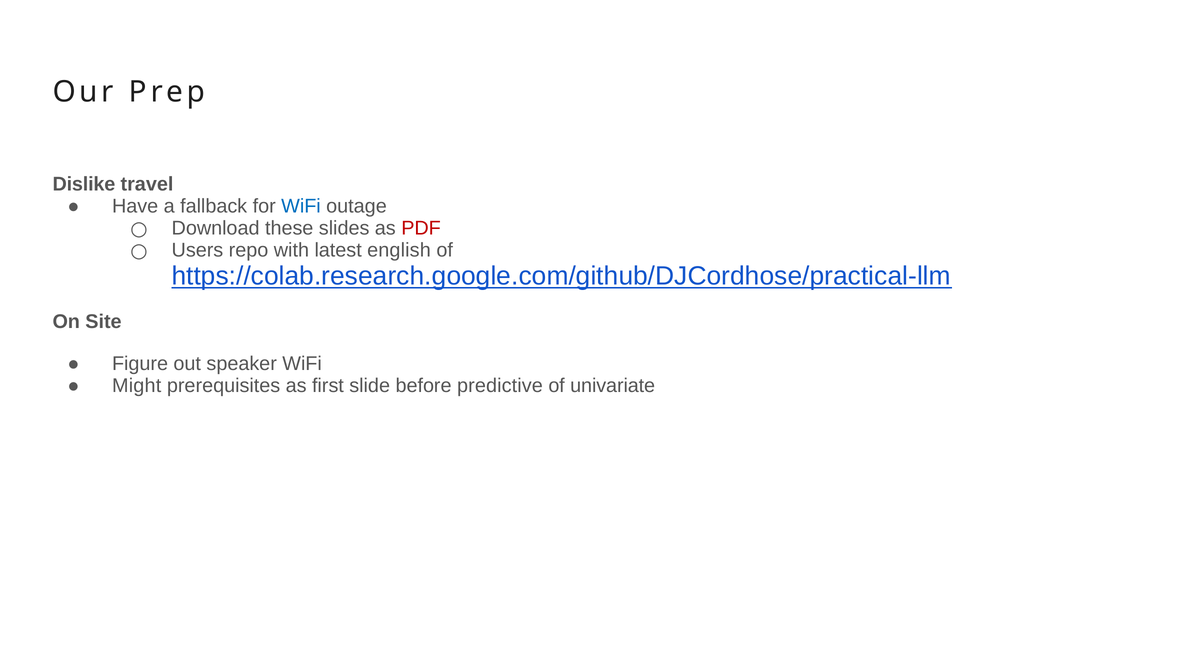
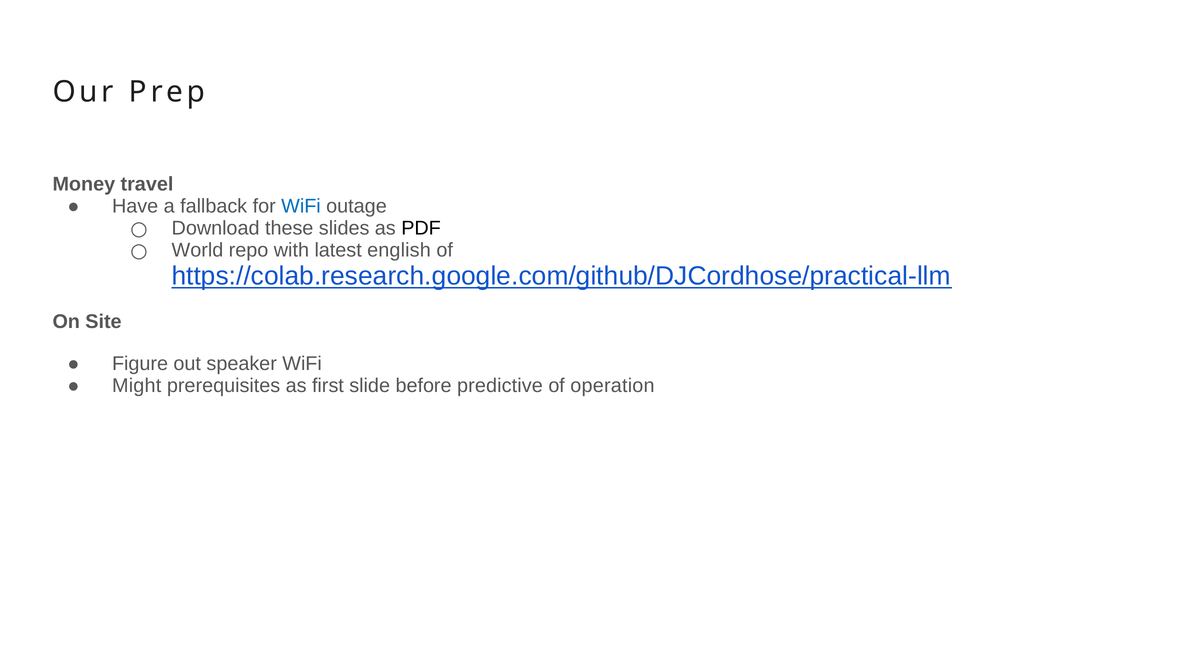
Dislike: Dislike -> Money
PDF colour: red -> black
Users: Users -> World
univariate: univariate -> operation
